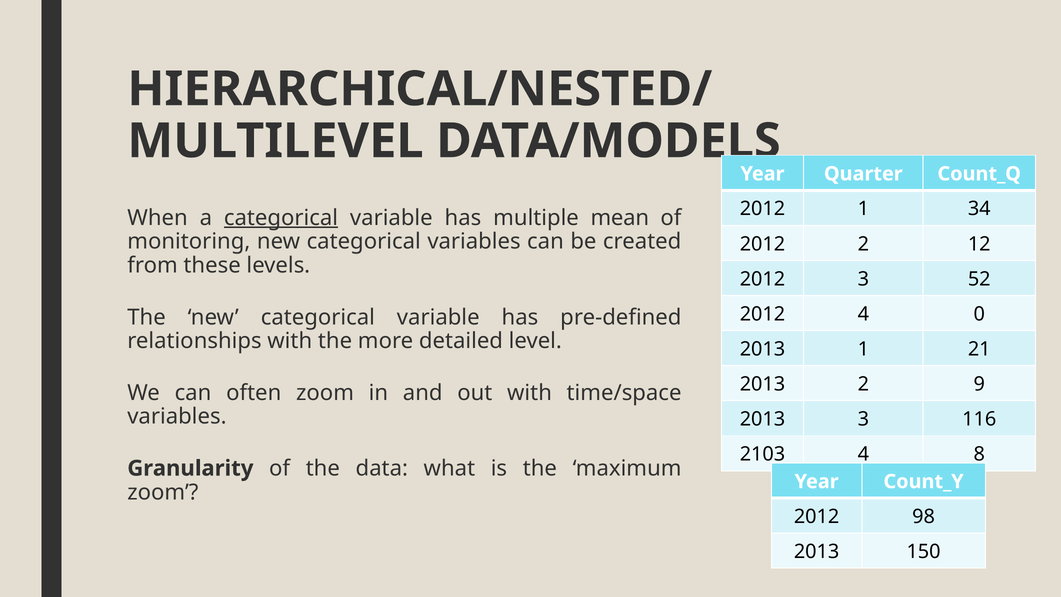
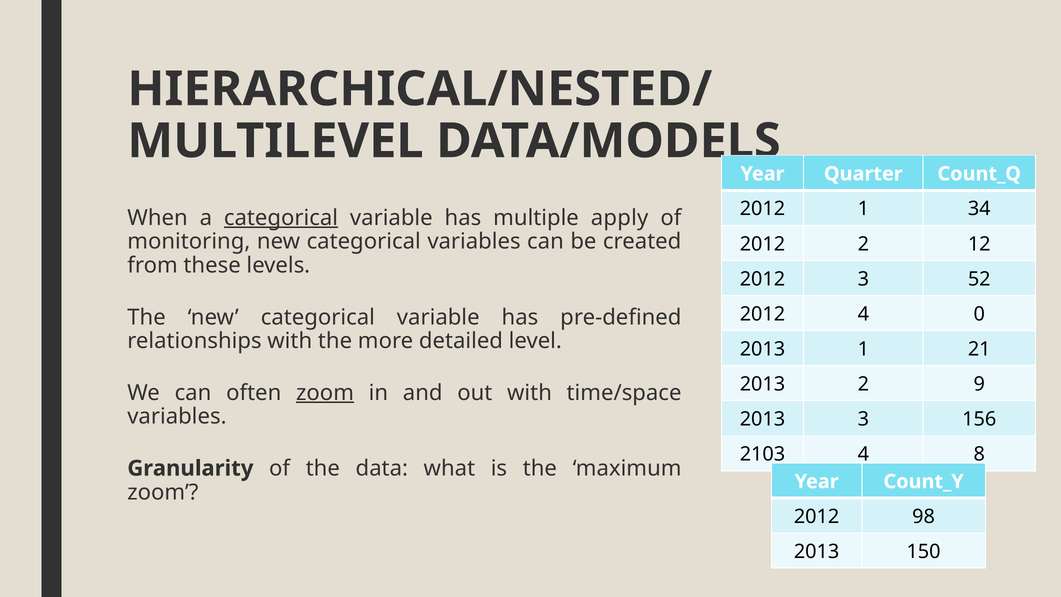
mean: mean -> apply
zoom at (325, 393) underline: none -> present
116: 116 -> 156
